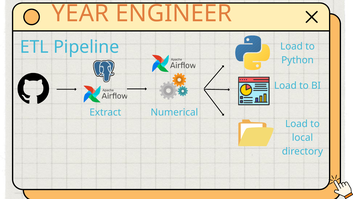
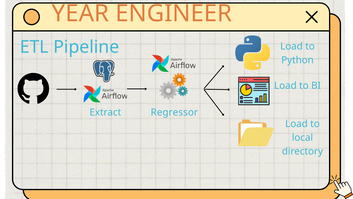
Numerical: Numerical -> Regressor
